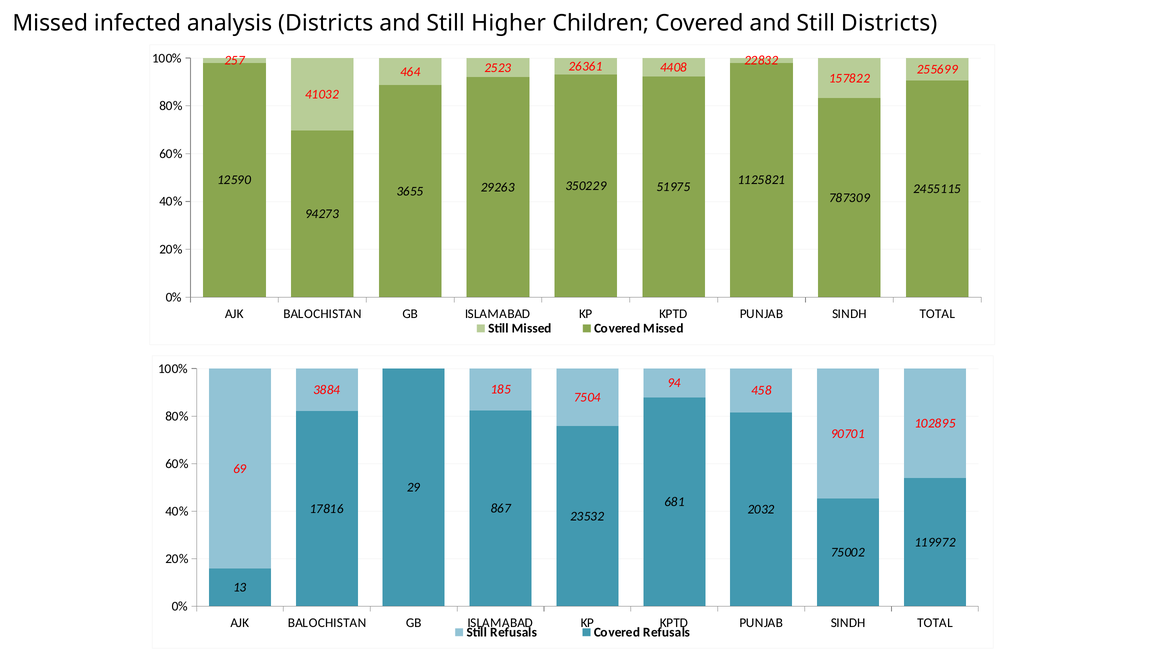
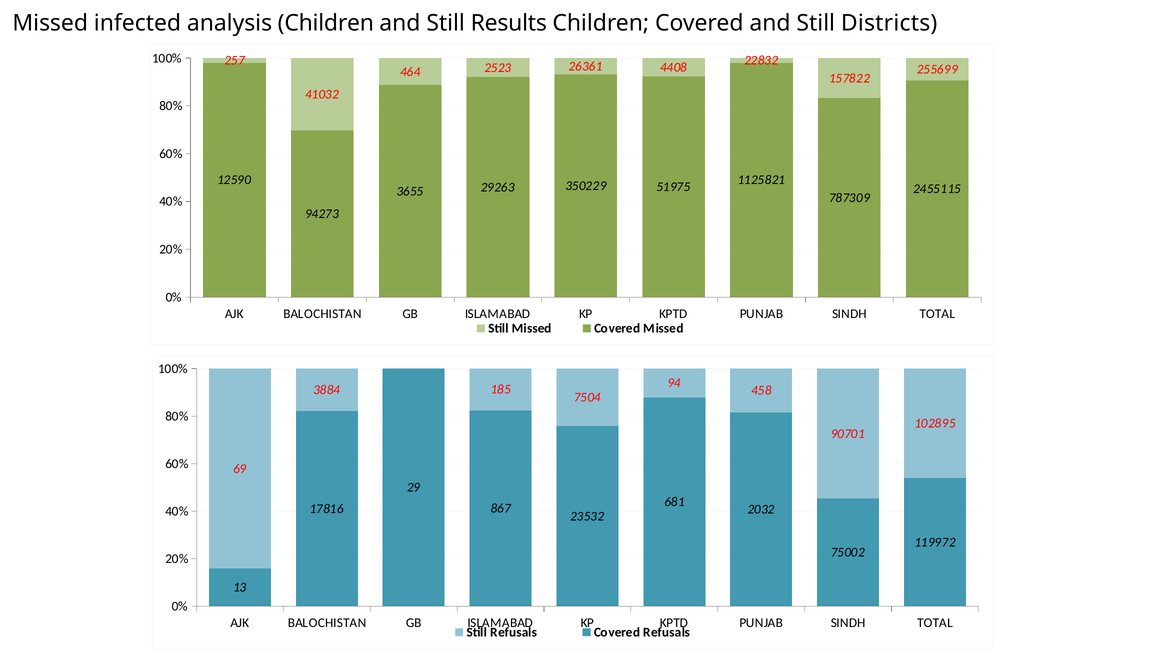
analysis Districts: Districts -> Children
Higher: Higher -> Results
